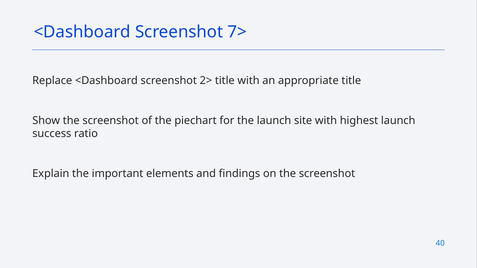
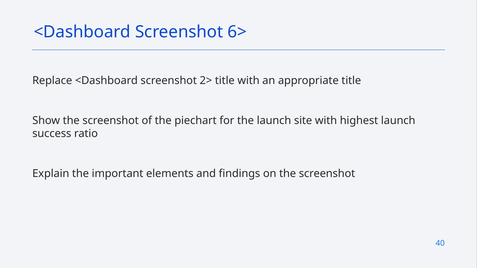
7>: 7> -> 6>
